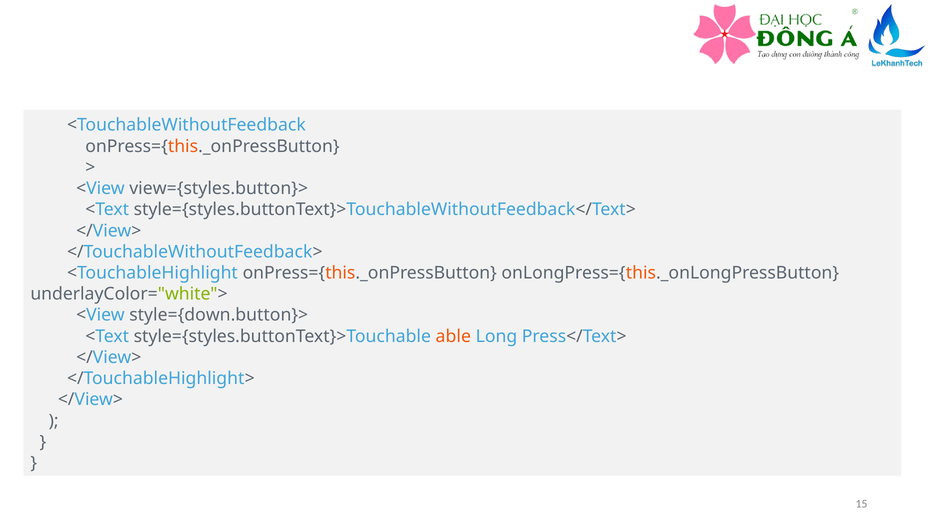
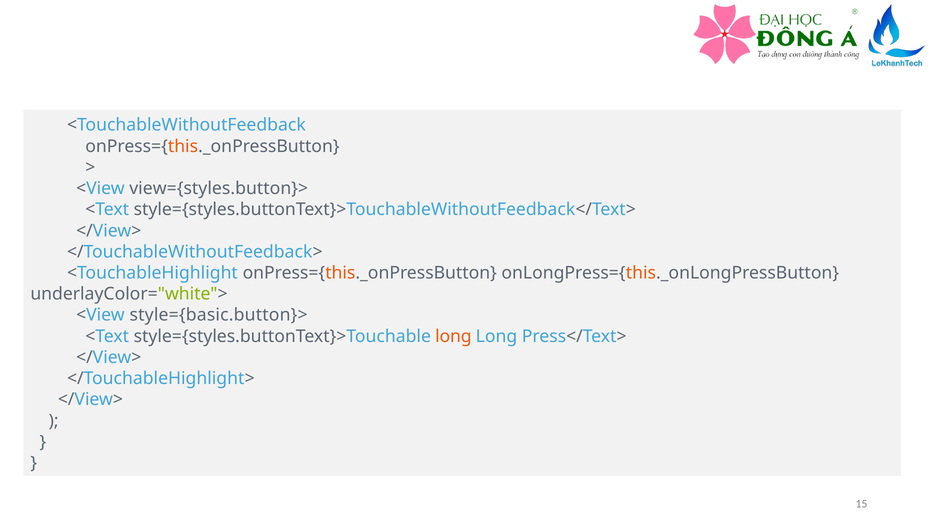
style={down.button}>: style={down.button}> -> style={basic.button}>
style={styles.buttonText}>Touchable able: able -> long
